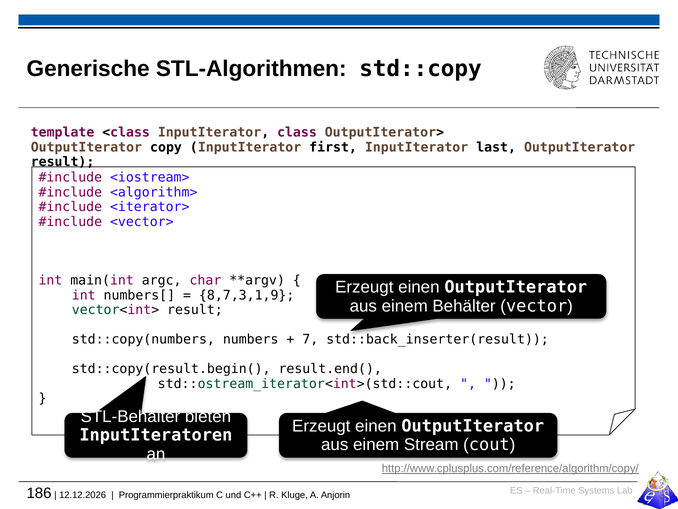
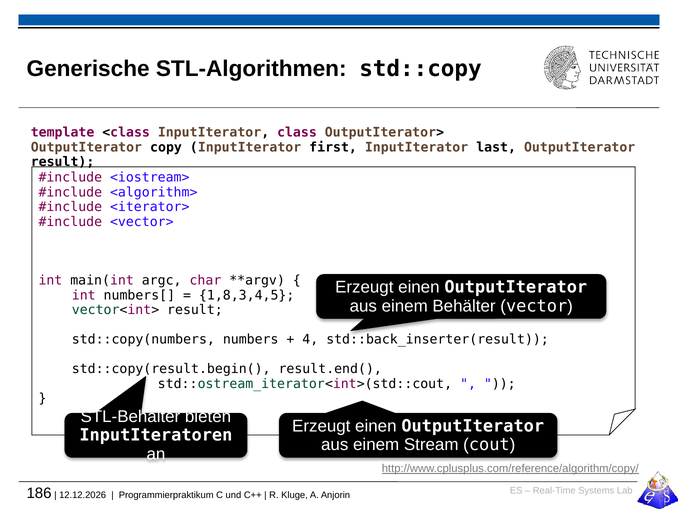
8,7,3,1,9: 8,7,3,1,9 -> 1,8,3,4,5
7: 7 -> 4
